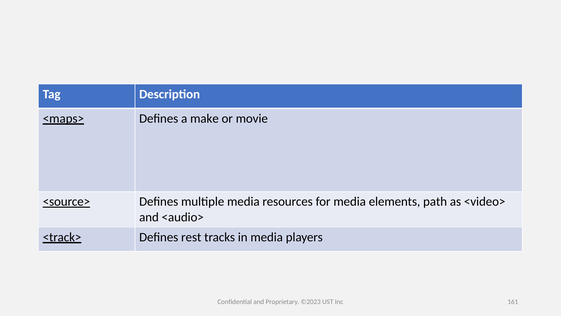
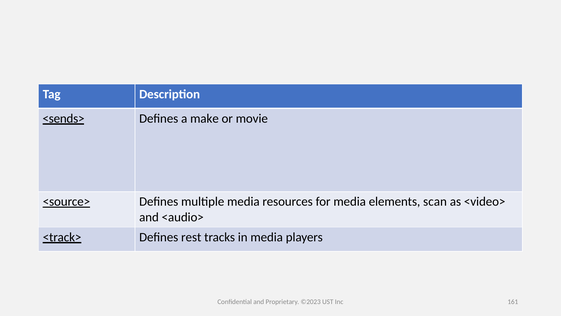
<maps>: <maps> -> <sends>
path: path -> scan
